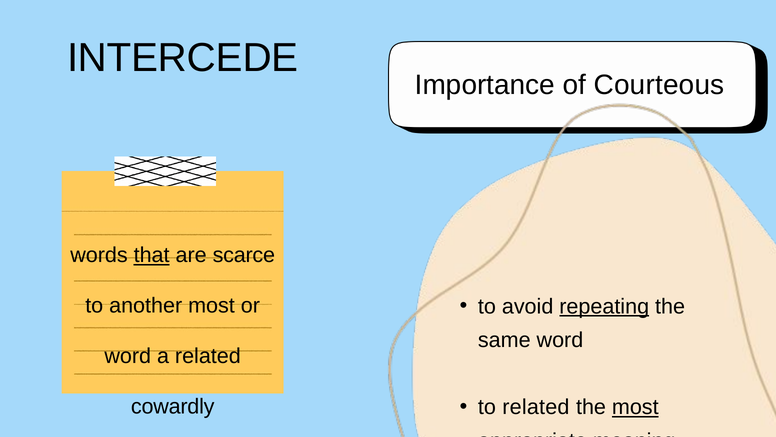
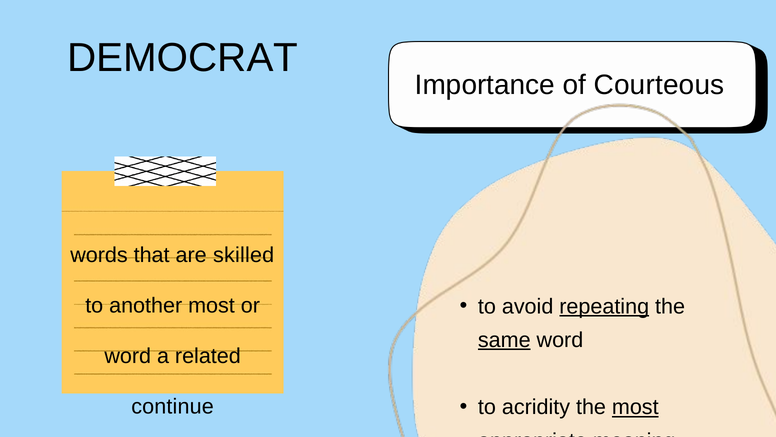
INTERCEDE: INTERCEDE -> DEMOCRAT
that underline: present -> none
scarce: scarce -> skilled
same underline: none -> present
to related: related -> acridity
cowardly: cowardly -> continue
